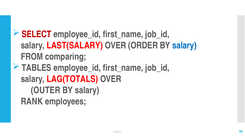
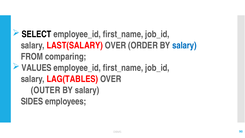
SELECT colour: red -> black
TABLES: TABLES -> VALUES
LAG(TOTALS: LAG(TOTALS -> LAG(TABLES
RANK: RANK -> SIDES
